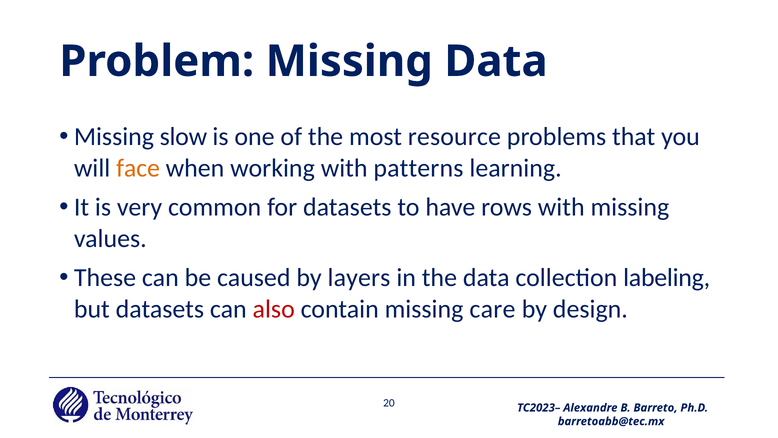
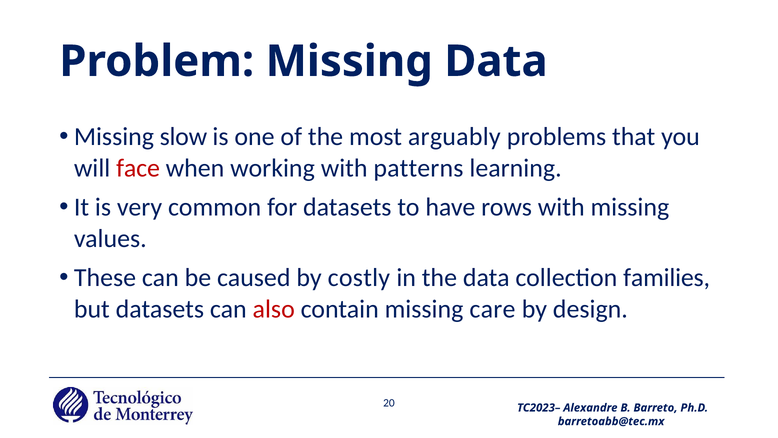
resource: resource -> arguably
face colour: orange -> red
layers: layers -> costly
labeling: labeling -> families
